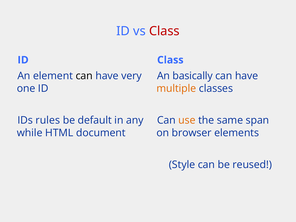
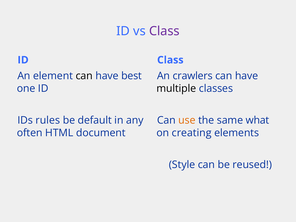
Class at (164, 31) colour: red -> purple
basically: basically -> crawlers
very: very -> best
multiple colour: orange -> black
span: span -> what
while: while -> often
browser: browser -> creating
